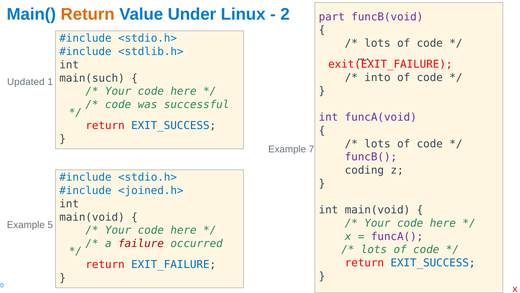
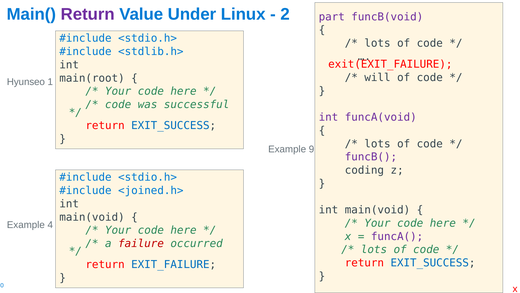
Return at (88, 14) colour: orange -> purple
into: into -> will
main(such: main(such -> main(root
Updated: Updated -> Hyunseo
7: 7 -> 9
5: 5 -> 4
